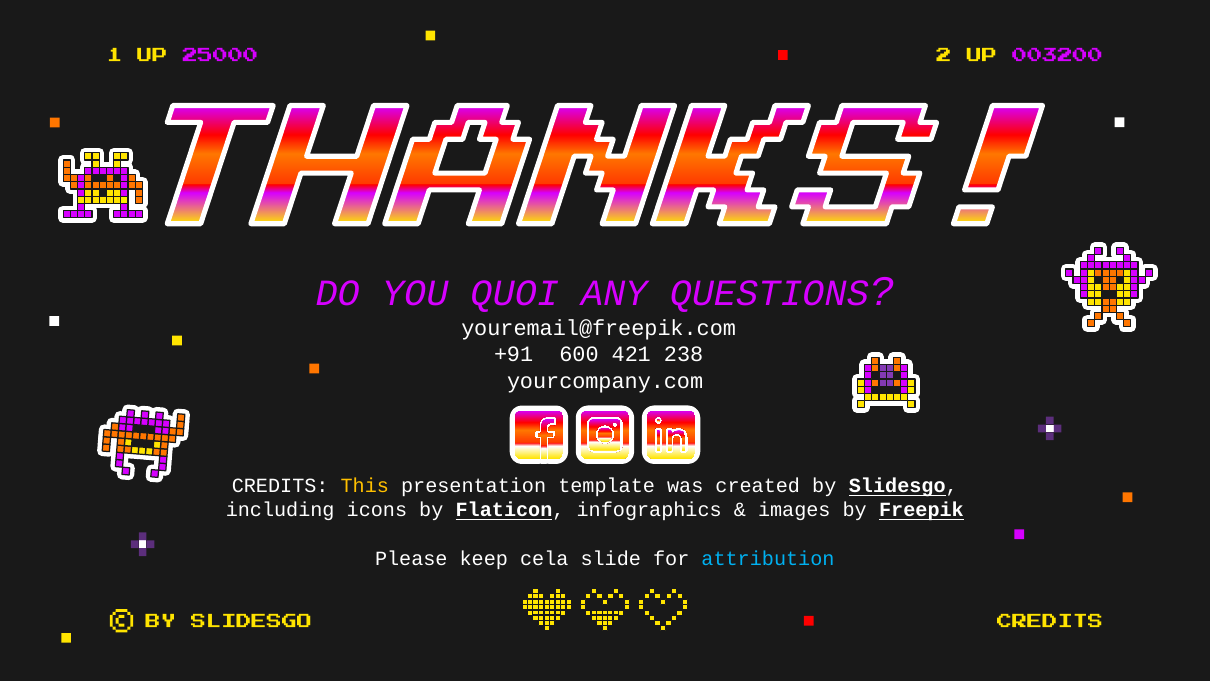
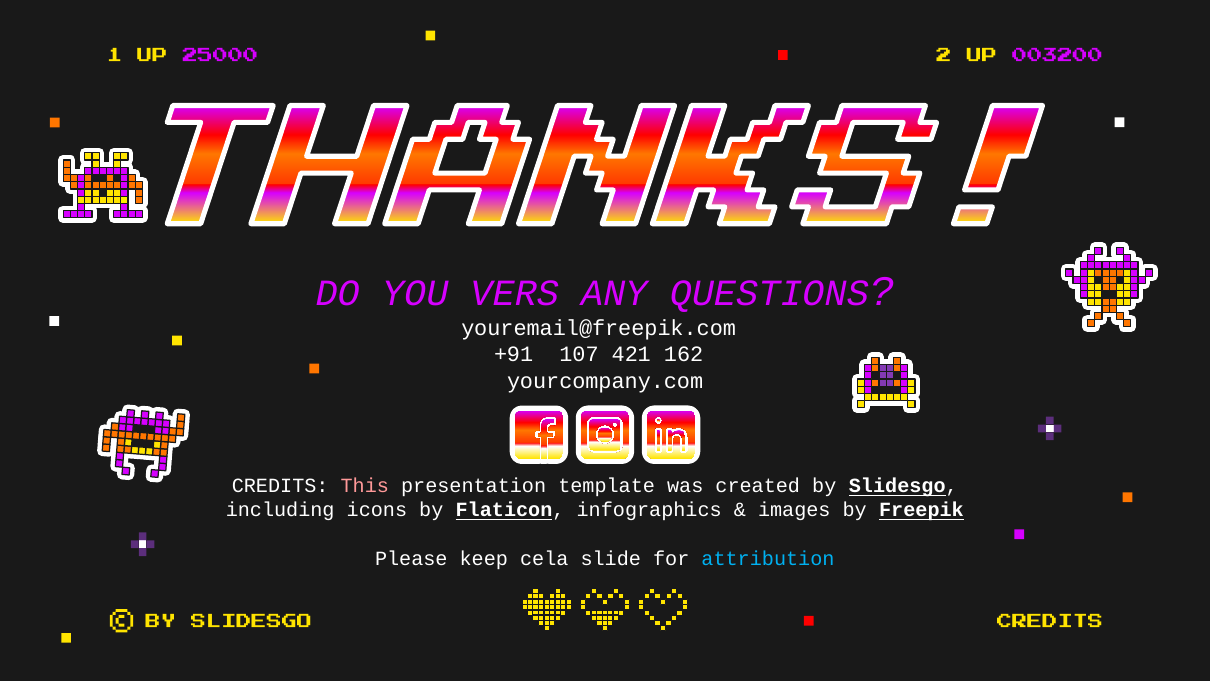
QUOI: QUOI -> VERS
600: 600 -> 107
238: 238 -> 162
This colour: yellow -> pink
